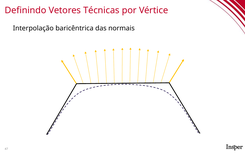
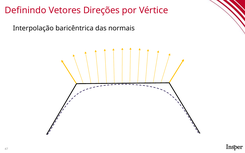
Técnicas: Técnicas -> Direções
